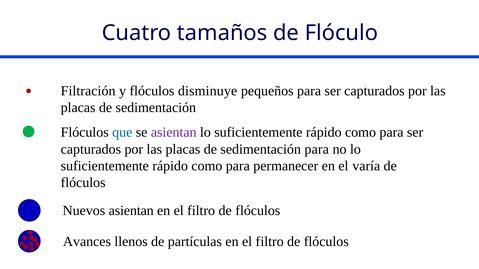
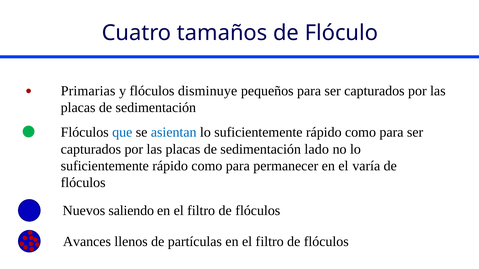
Filtración: Filtración -> Primarias
asientan at (174, 133) colour: purple -> blue
sedimentación para: para -> lado
Nuevos asientan: asientan -> saliendo
